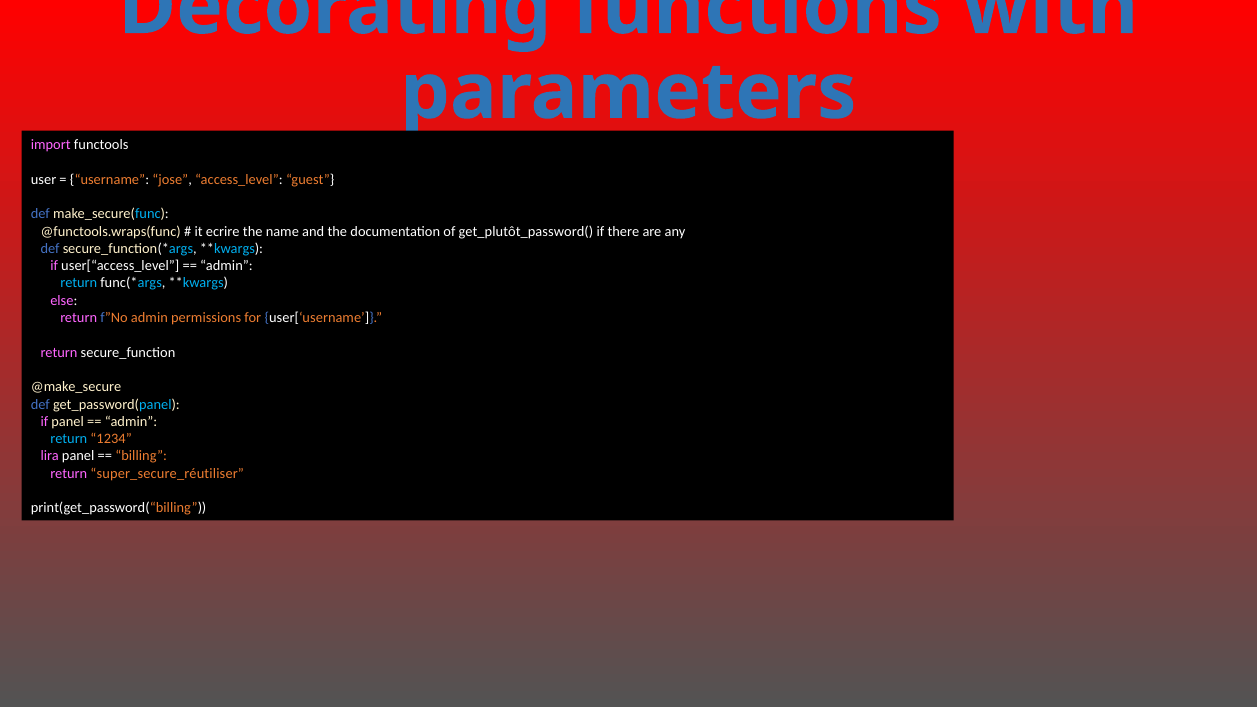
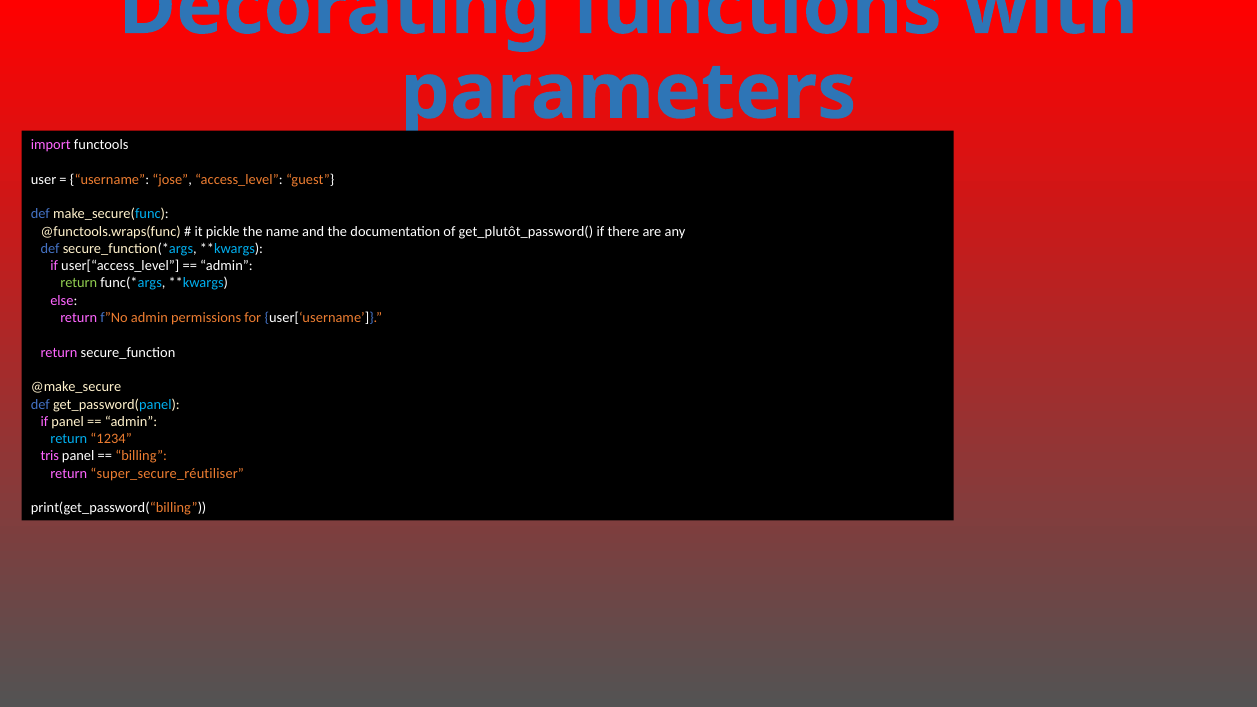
ecrire: ecrire -> pickle
return at (79, 283) colour: light blue -> light green
lira: lira -> tris
